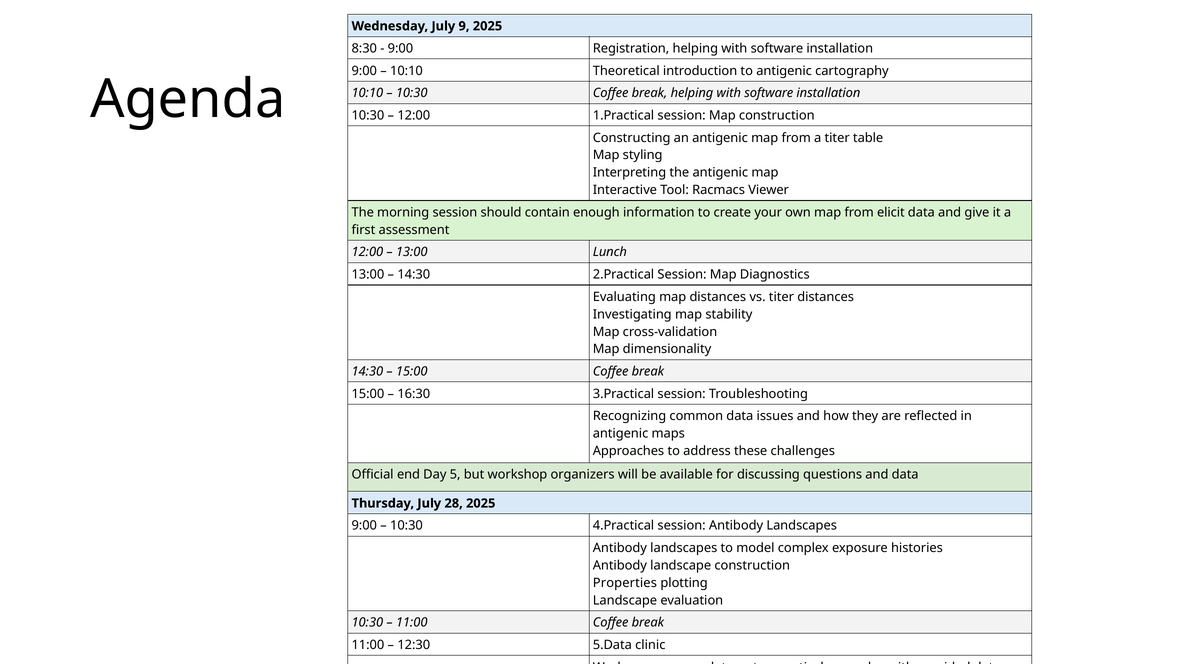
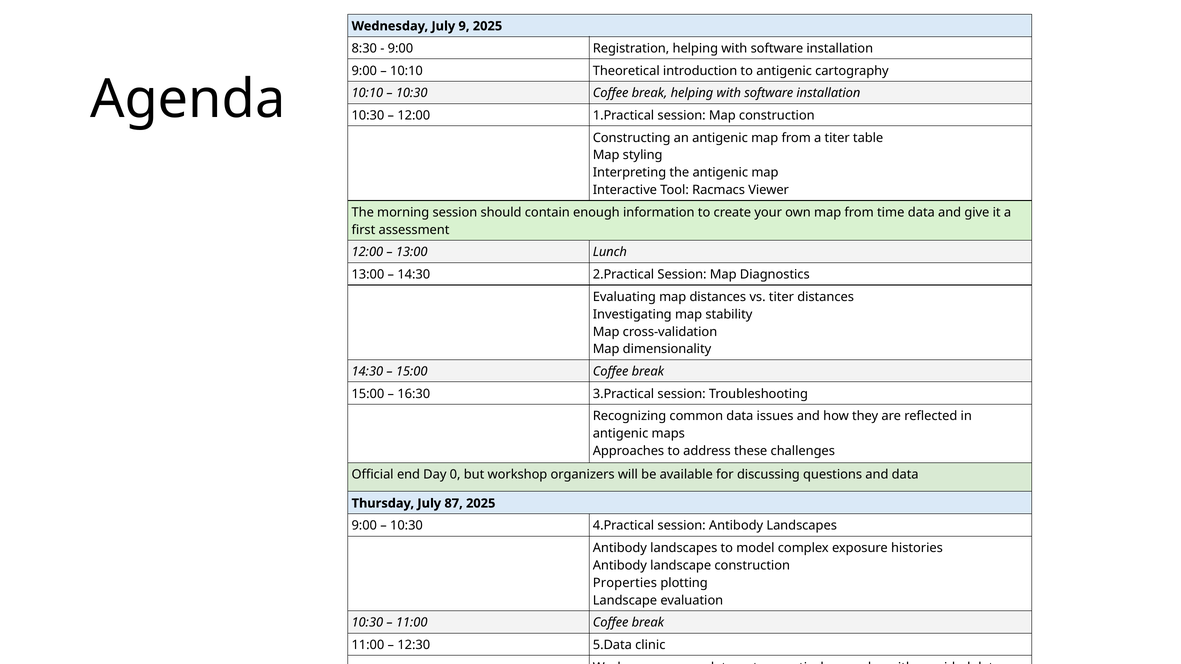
elicit: elicit -> time
5: 5 -> 0
28: 28 -> 87
